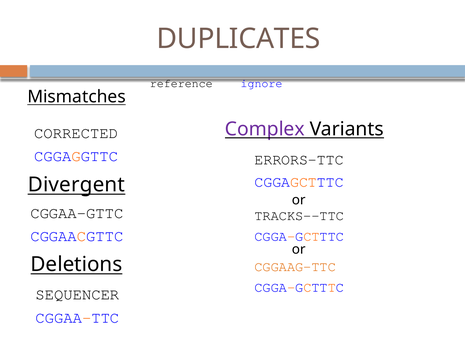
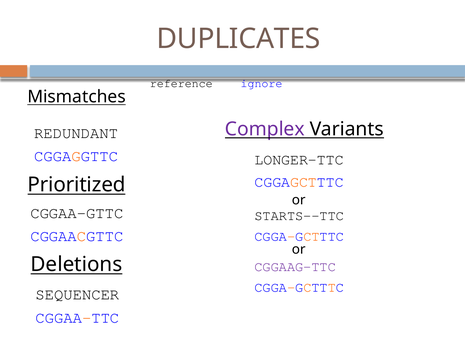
CORRECTED: CORRECTED -> REDUNDANT
ERRORS-TTC: ERRORS-TTC -> LONGER-TTC
Divergent: Divergent -> Prioritized
TRACKS--TTC: TRACKS--TTC -> STARTS--TTC
CGGAAG-TTC colour: orange -> purple
